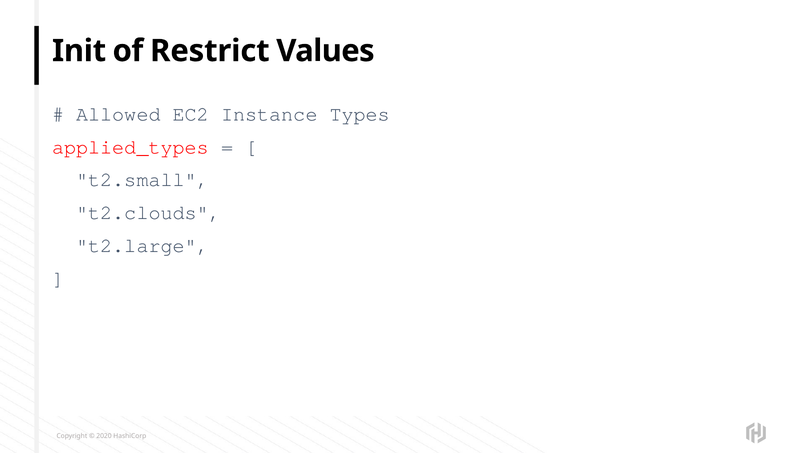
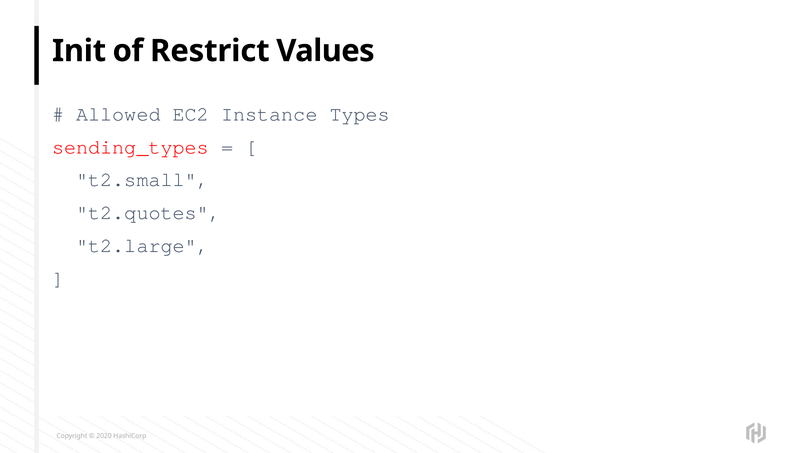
applied_types: applied_types -> sending_types
t2.clouds: t2.clouds -> t2.quotes
